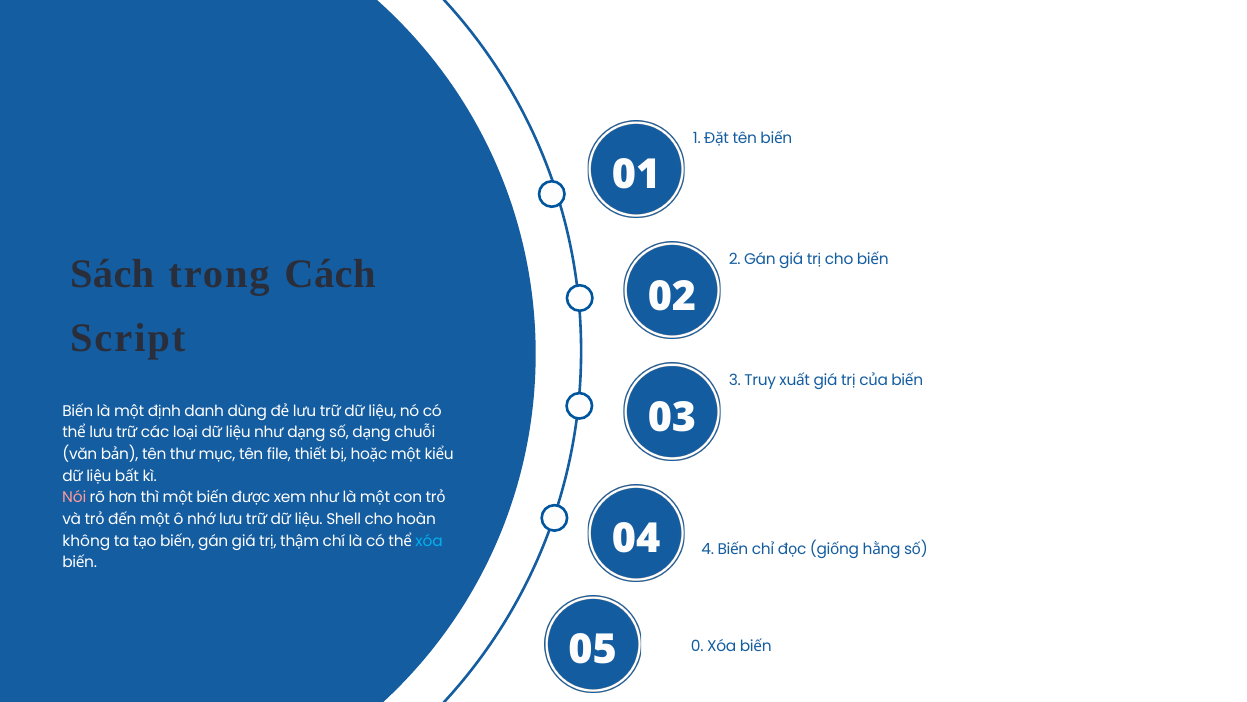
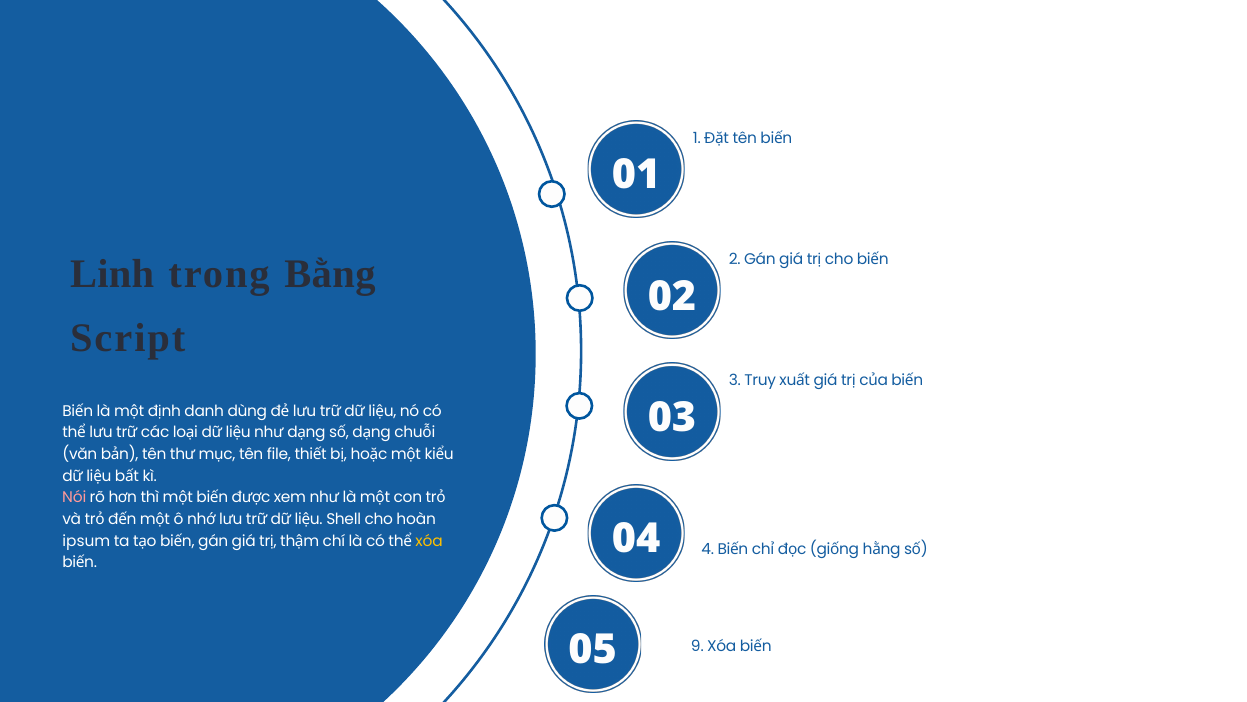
Sách: Sách -> Linh
Cách: Cách -> Bằng
không: không -> ipsum
xóa at (429, 540) colour: light blue -> yellow
0: 0 -> 9
